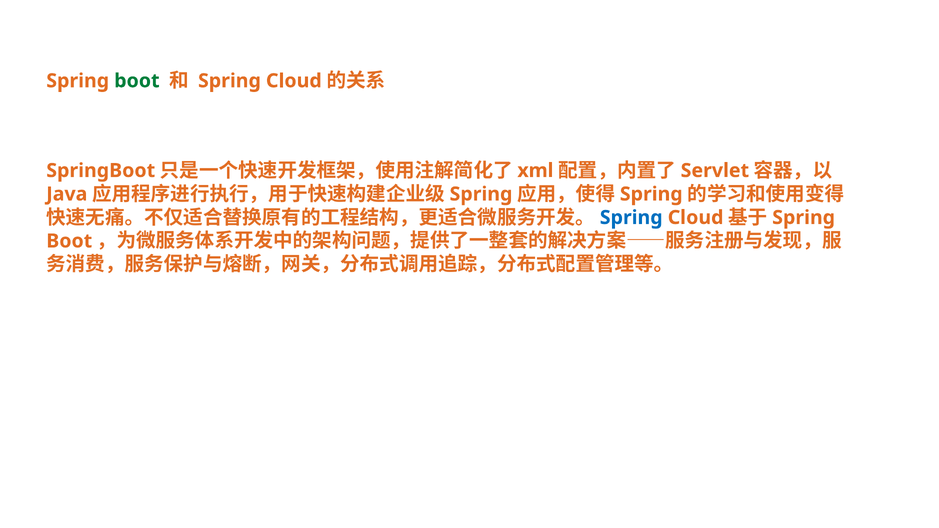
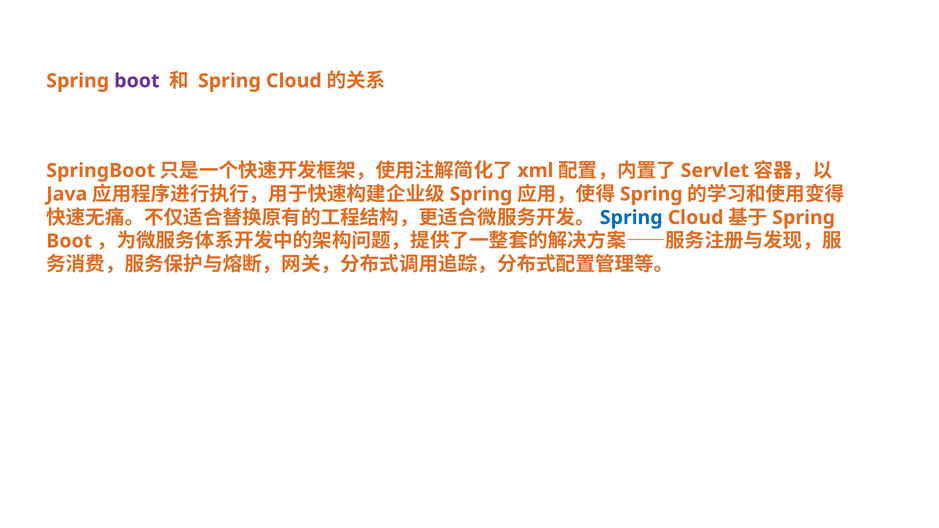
boot at (137, 81) colour: green -> purple
